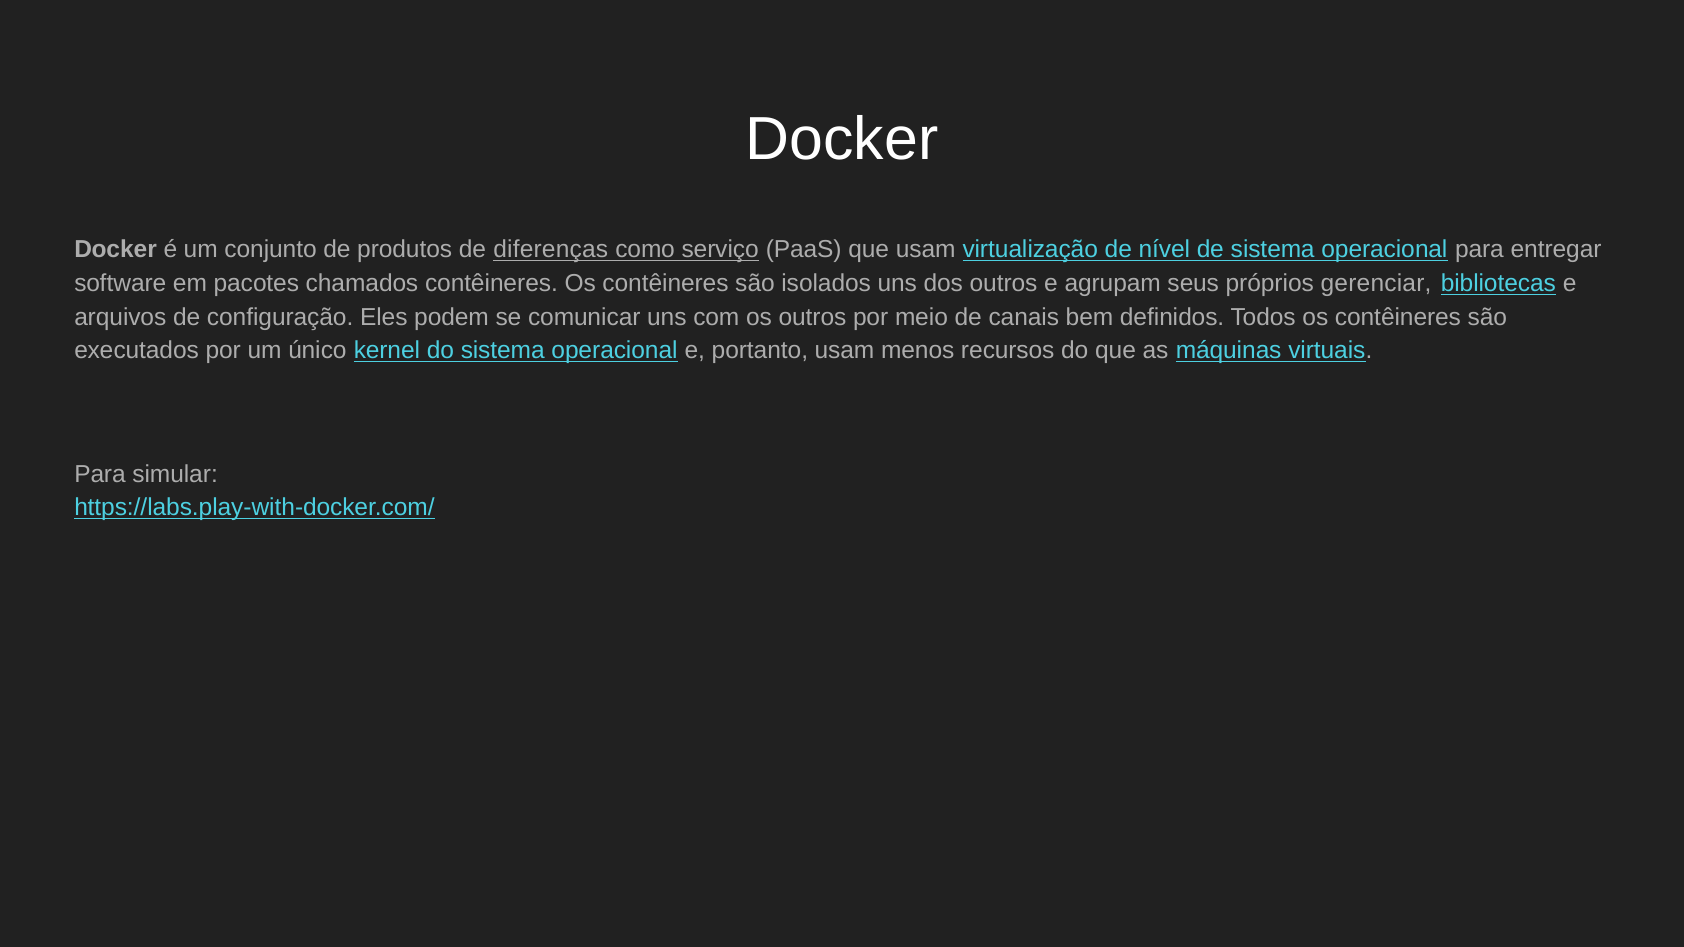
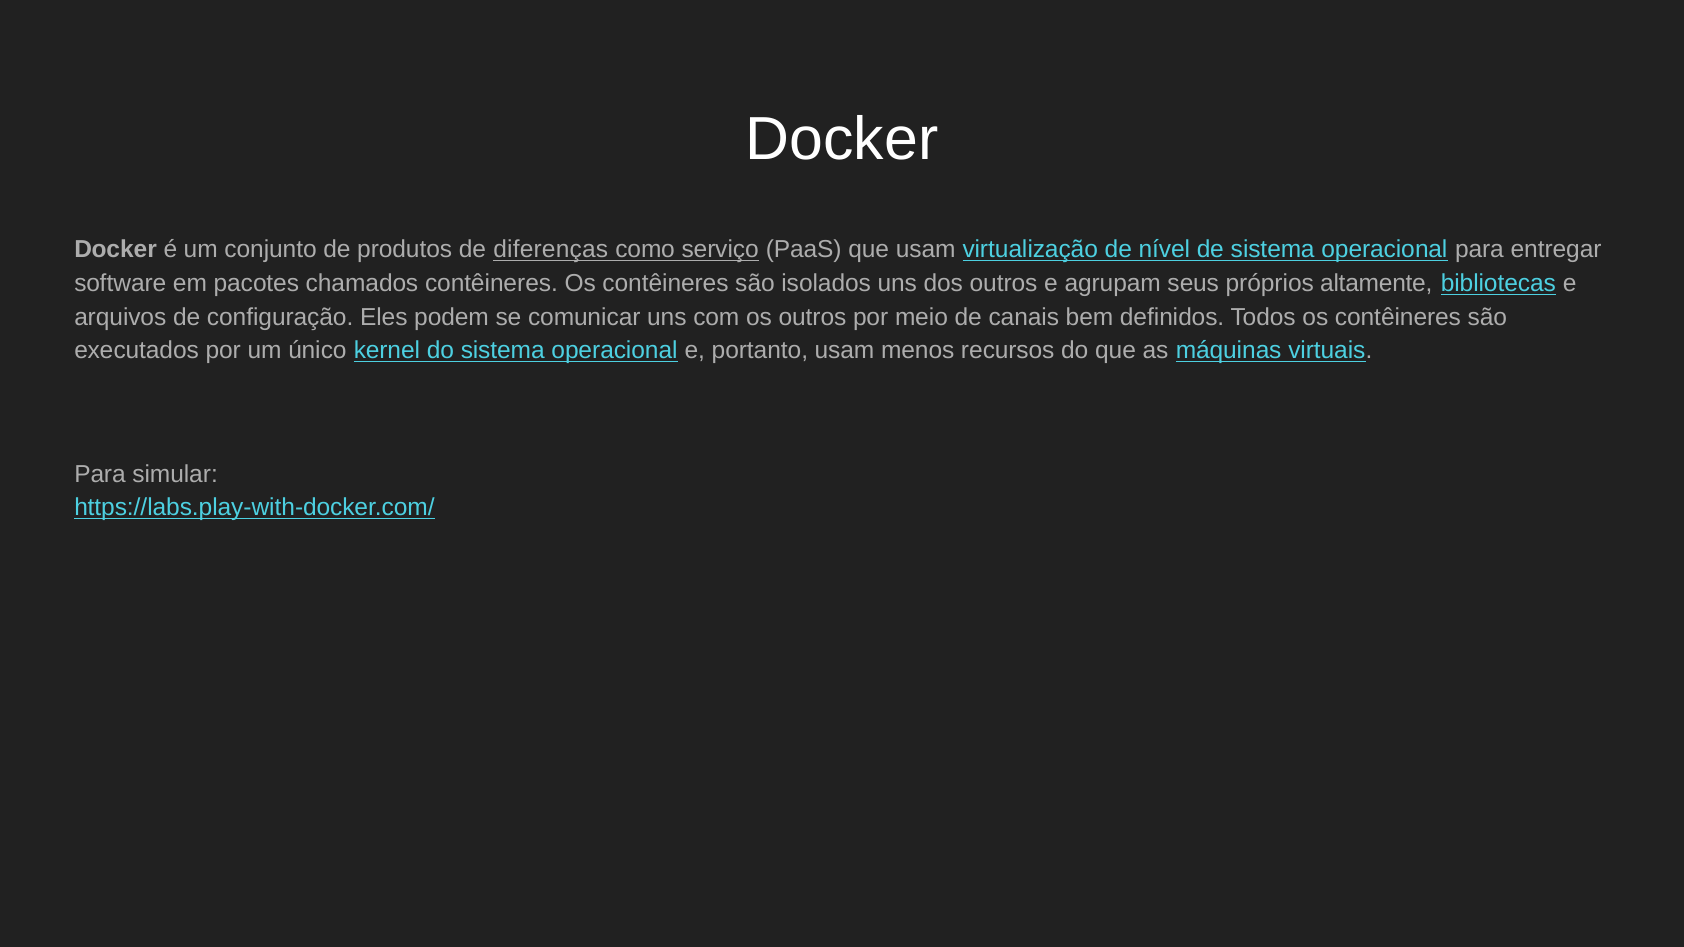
gerenciar: gerenciar -> altamente
